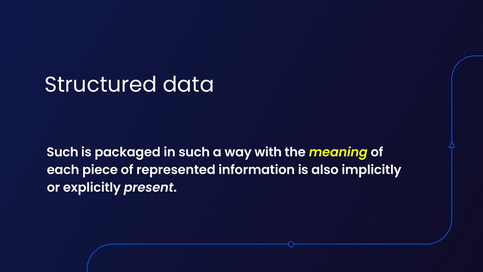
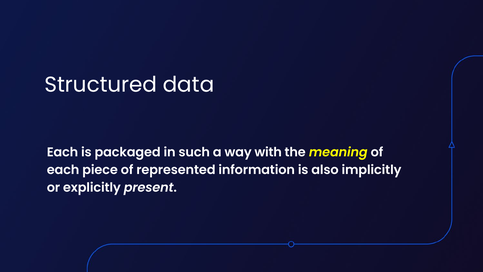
Such at (63, 152): Such -> Each
